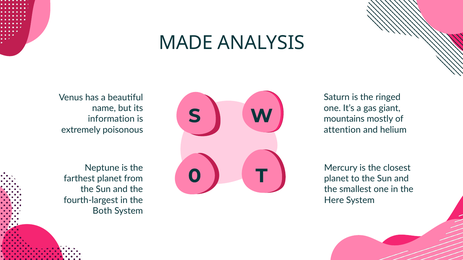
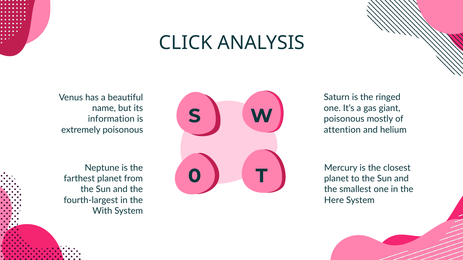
MADE: MADE -> CLICK
mountains at (344, 119): mountains -> poisonous
Both: Both -> With
